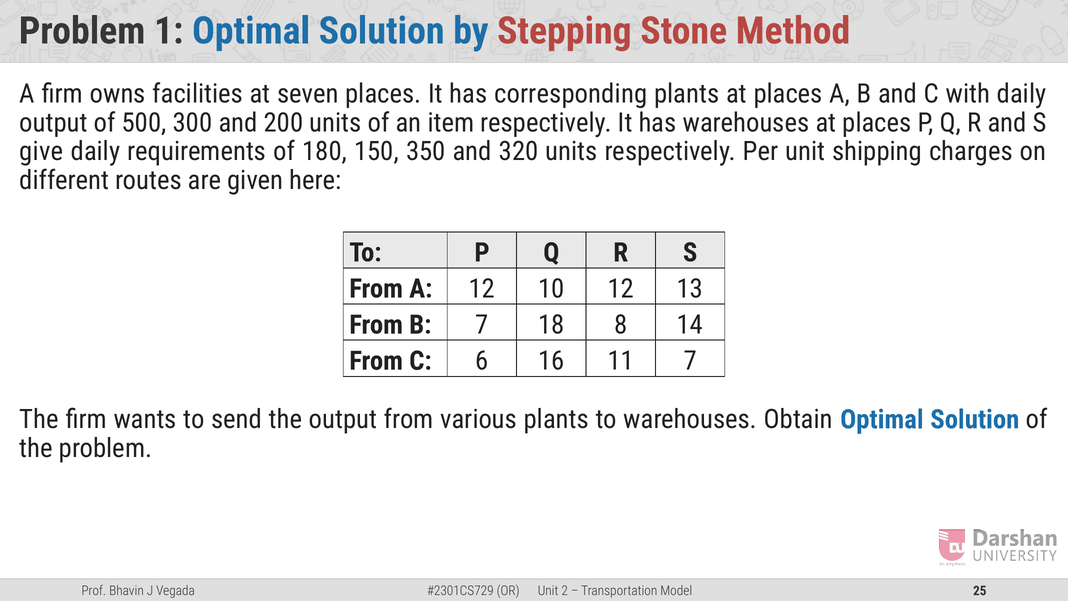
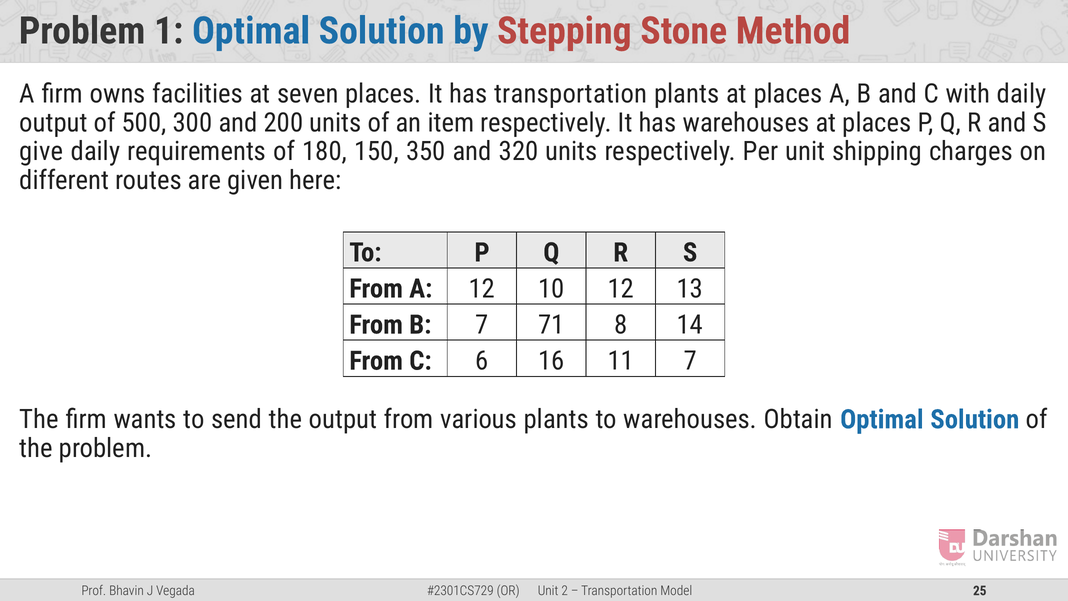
has corresponding: corresponding -> transportation
18: 18 -> 71
